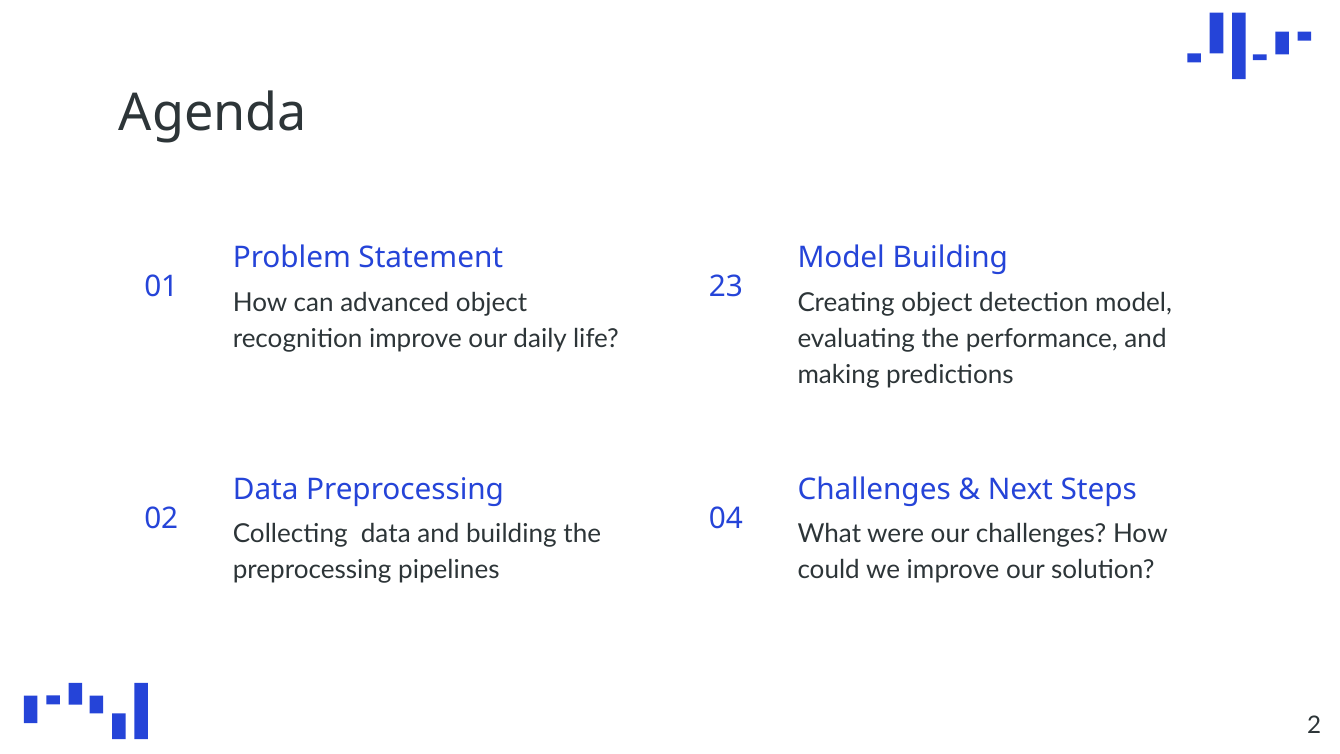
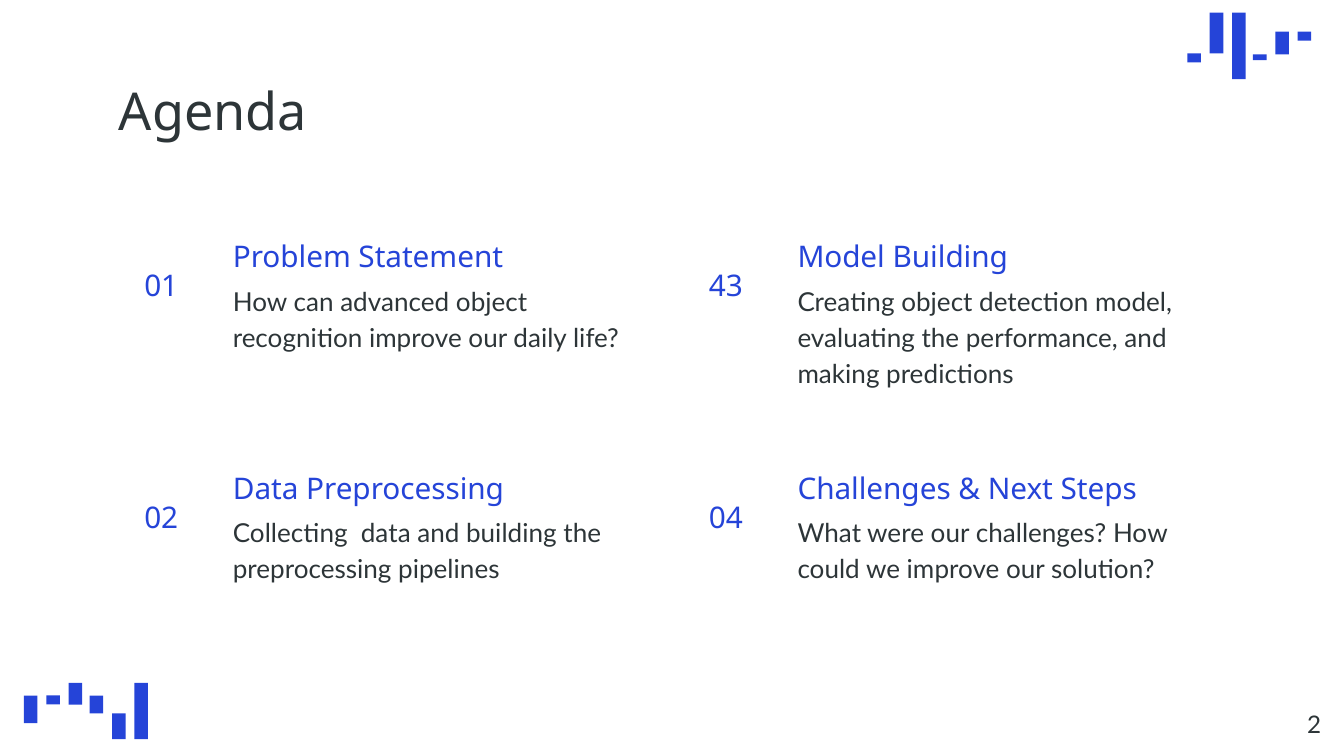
23: 23 -> 43
